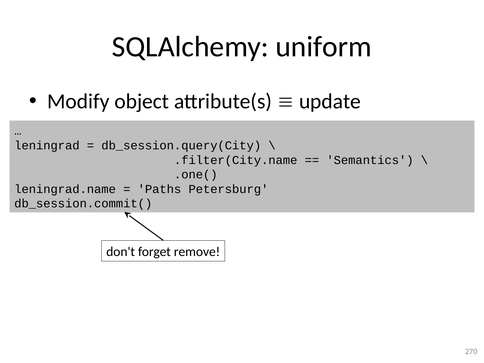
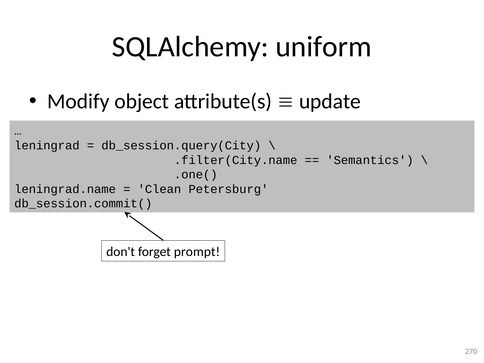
Paths: Paths -> Clean
remove: remove -> prompt
